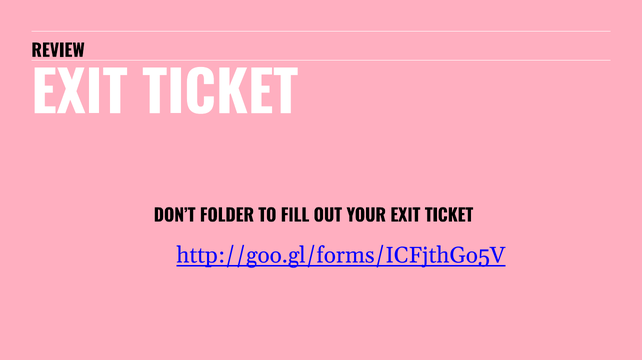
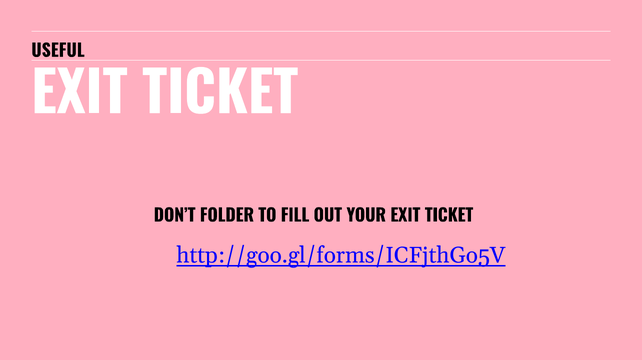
REVIEW: REVIEW -> USEFUL
